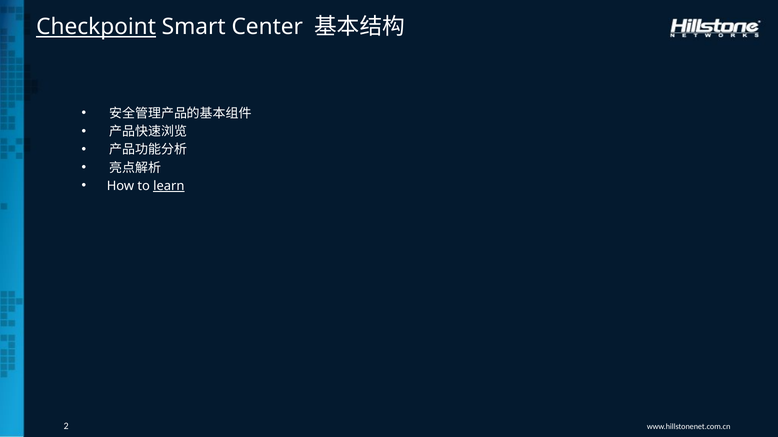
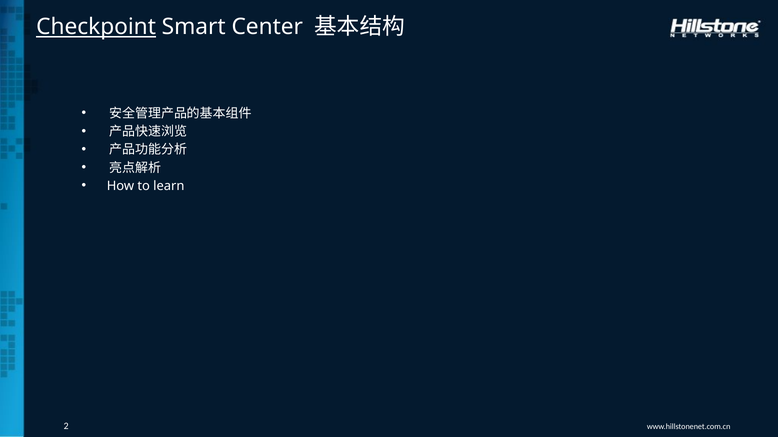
learn underline: present -> none
